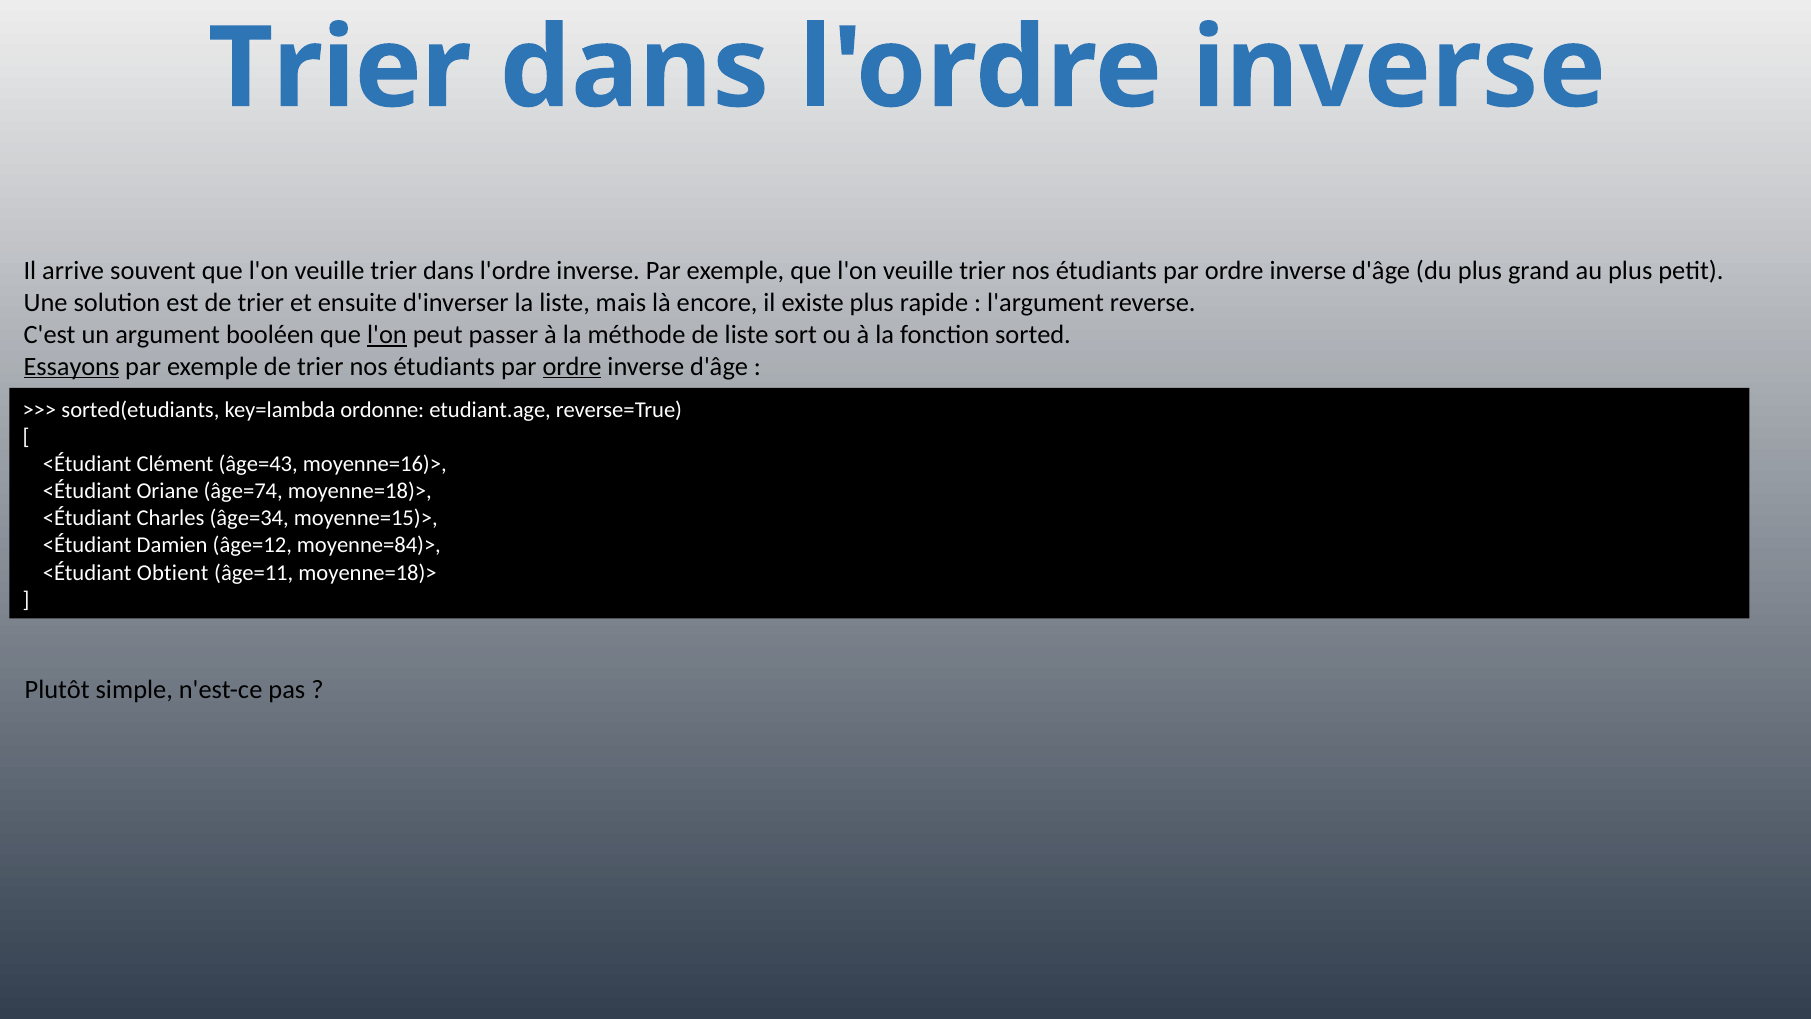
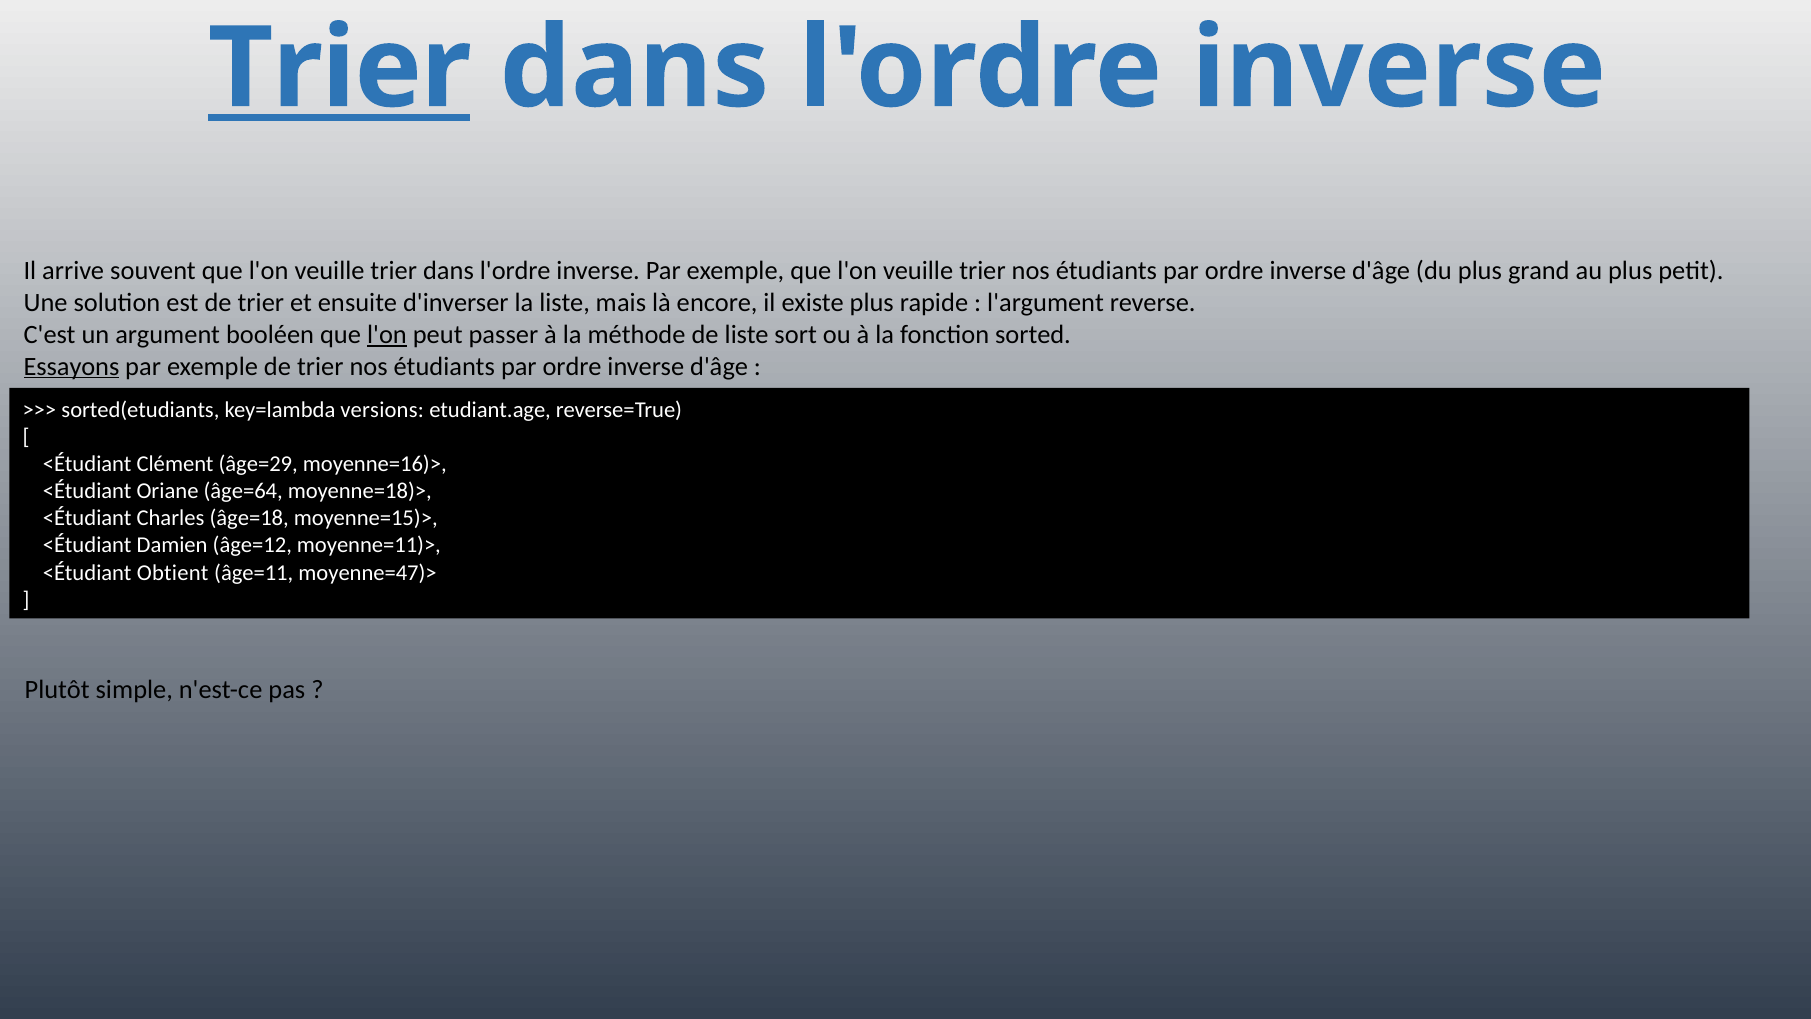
Trier at (340, 69) underline: none -> present
ordre at (572, 366) underline: present -> none
ordonne: ordonne -> versions
âge=43: âge=43 -> âge=29
âge=74: âge=74 -> âge=64
âge=34: âge=34 -> âge=18
moyenne=84)>: moyenne=84)> -> moyenne=11)>
âge=11 moyenne=18)>: moyenne=18)> -> moyenne=47)>
